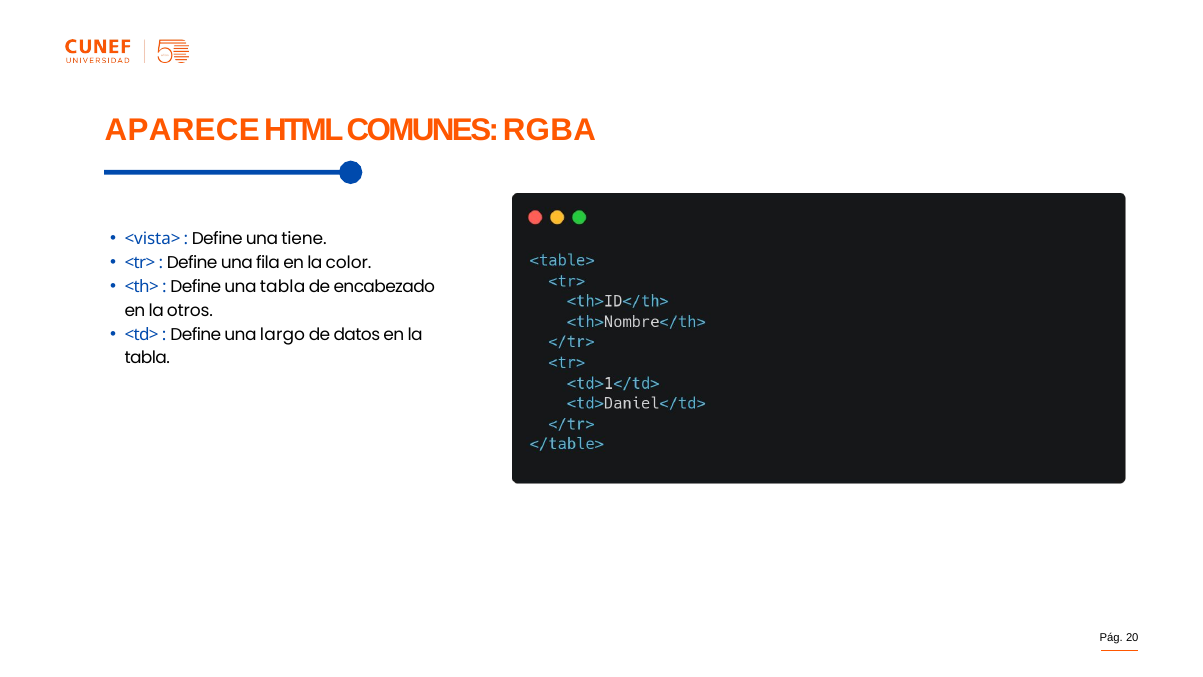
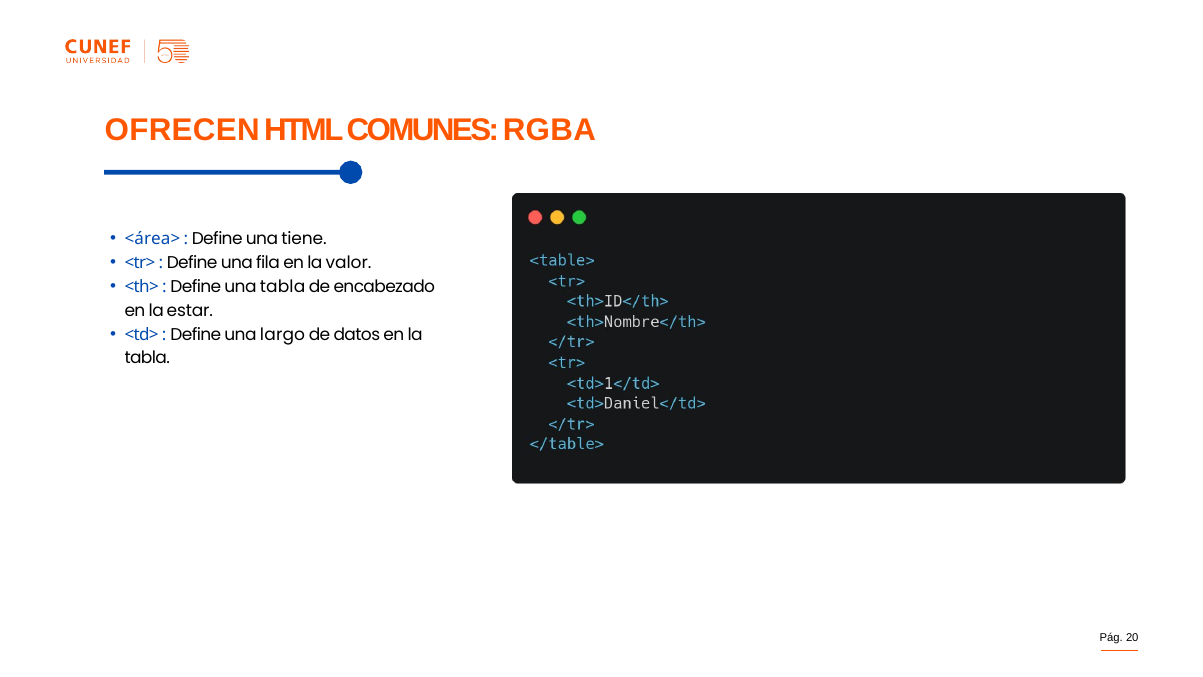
APARECE: APARECE -> OFRECEN
<vista>: <vista> -> <área>
color: color -> valor
otros: otros -> estar
